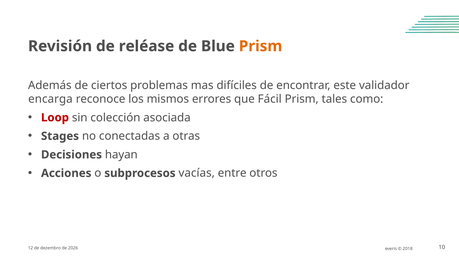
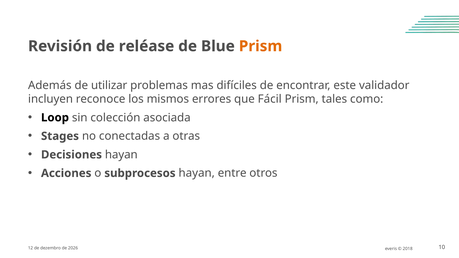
ciertos: ciertos -> utilizar
encarga: encarga -> incluyen
Loop colour: red -> black
subprocesos vacías: vacías -> hayan
